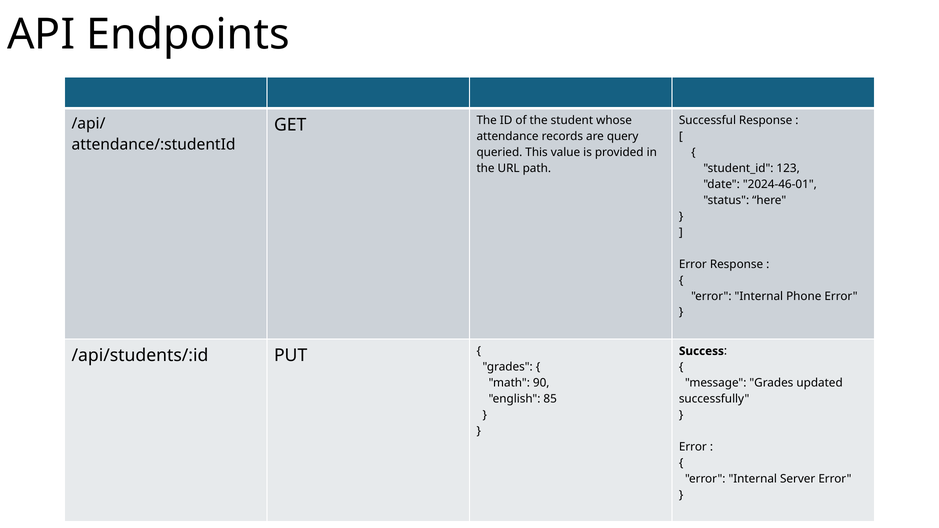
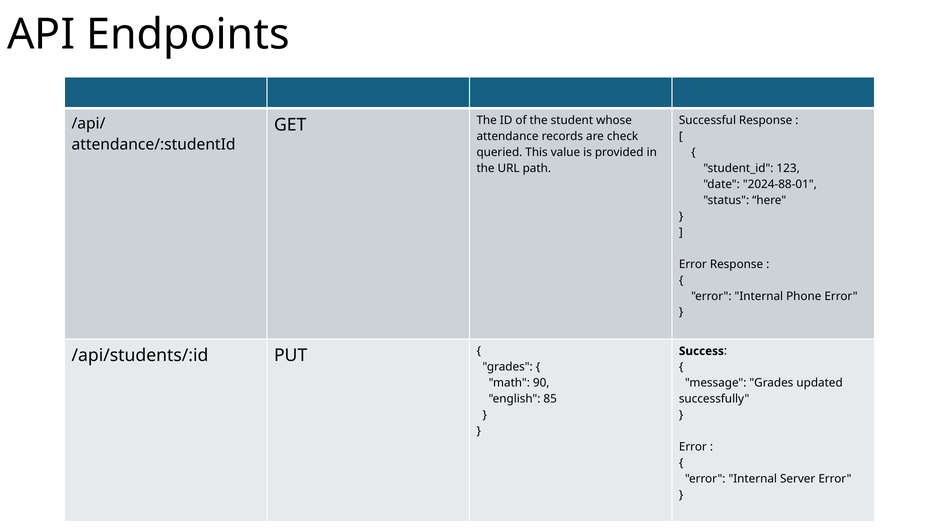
query: query -> check
2024-46-01: 2024-46-01 -> 2024-88-01
